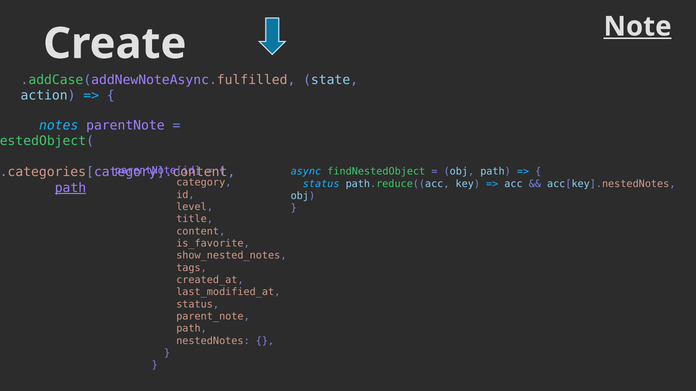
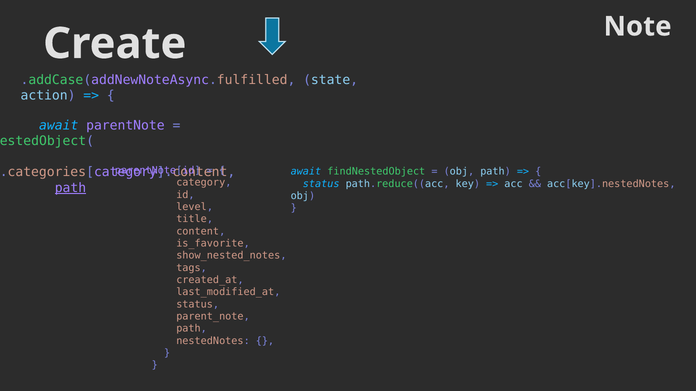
Note underline: present -> none
notes at (59, 125): notes -> await
async at (306, 172): async -> await
